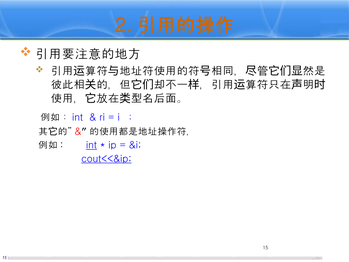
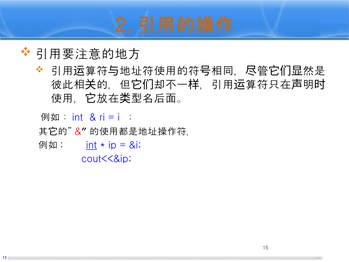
cout<<&ip underline: present -> none
